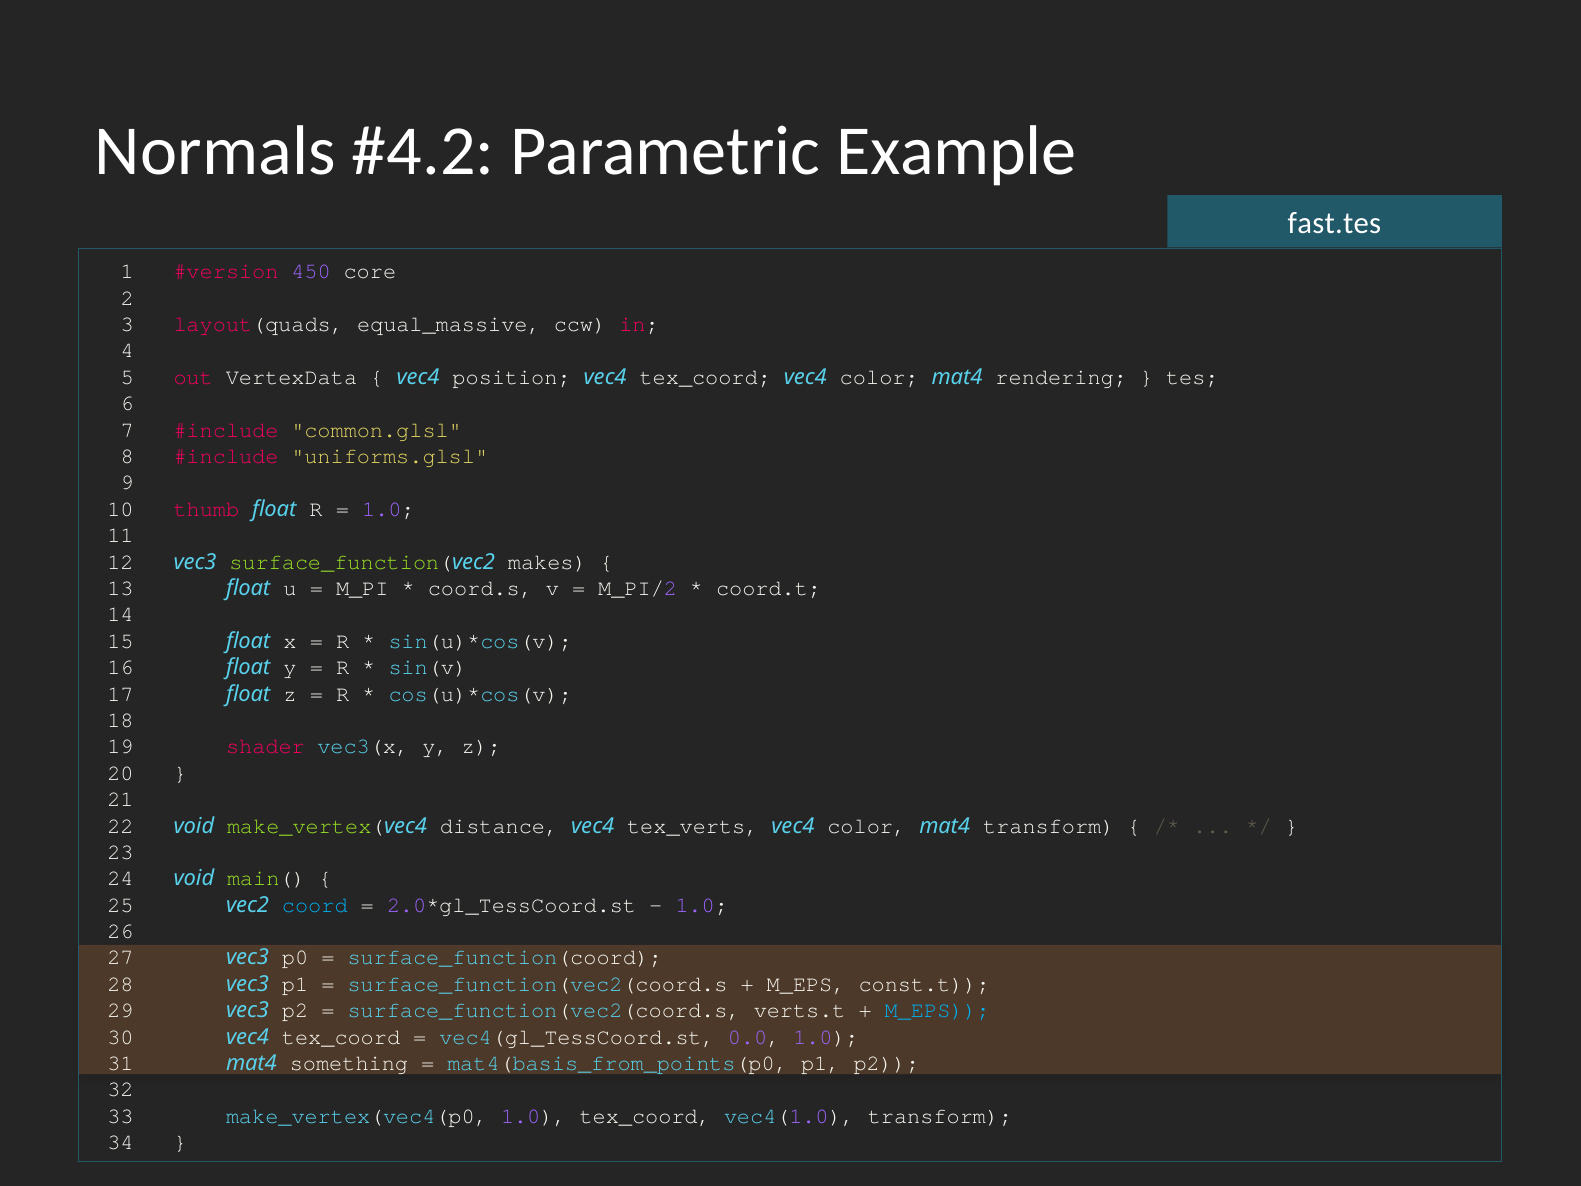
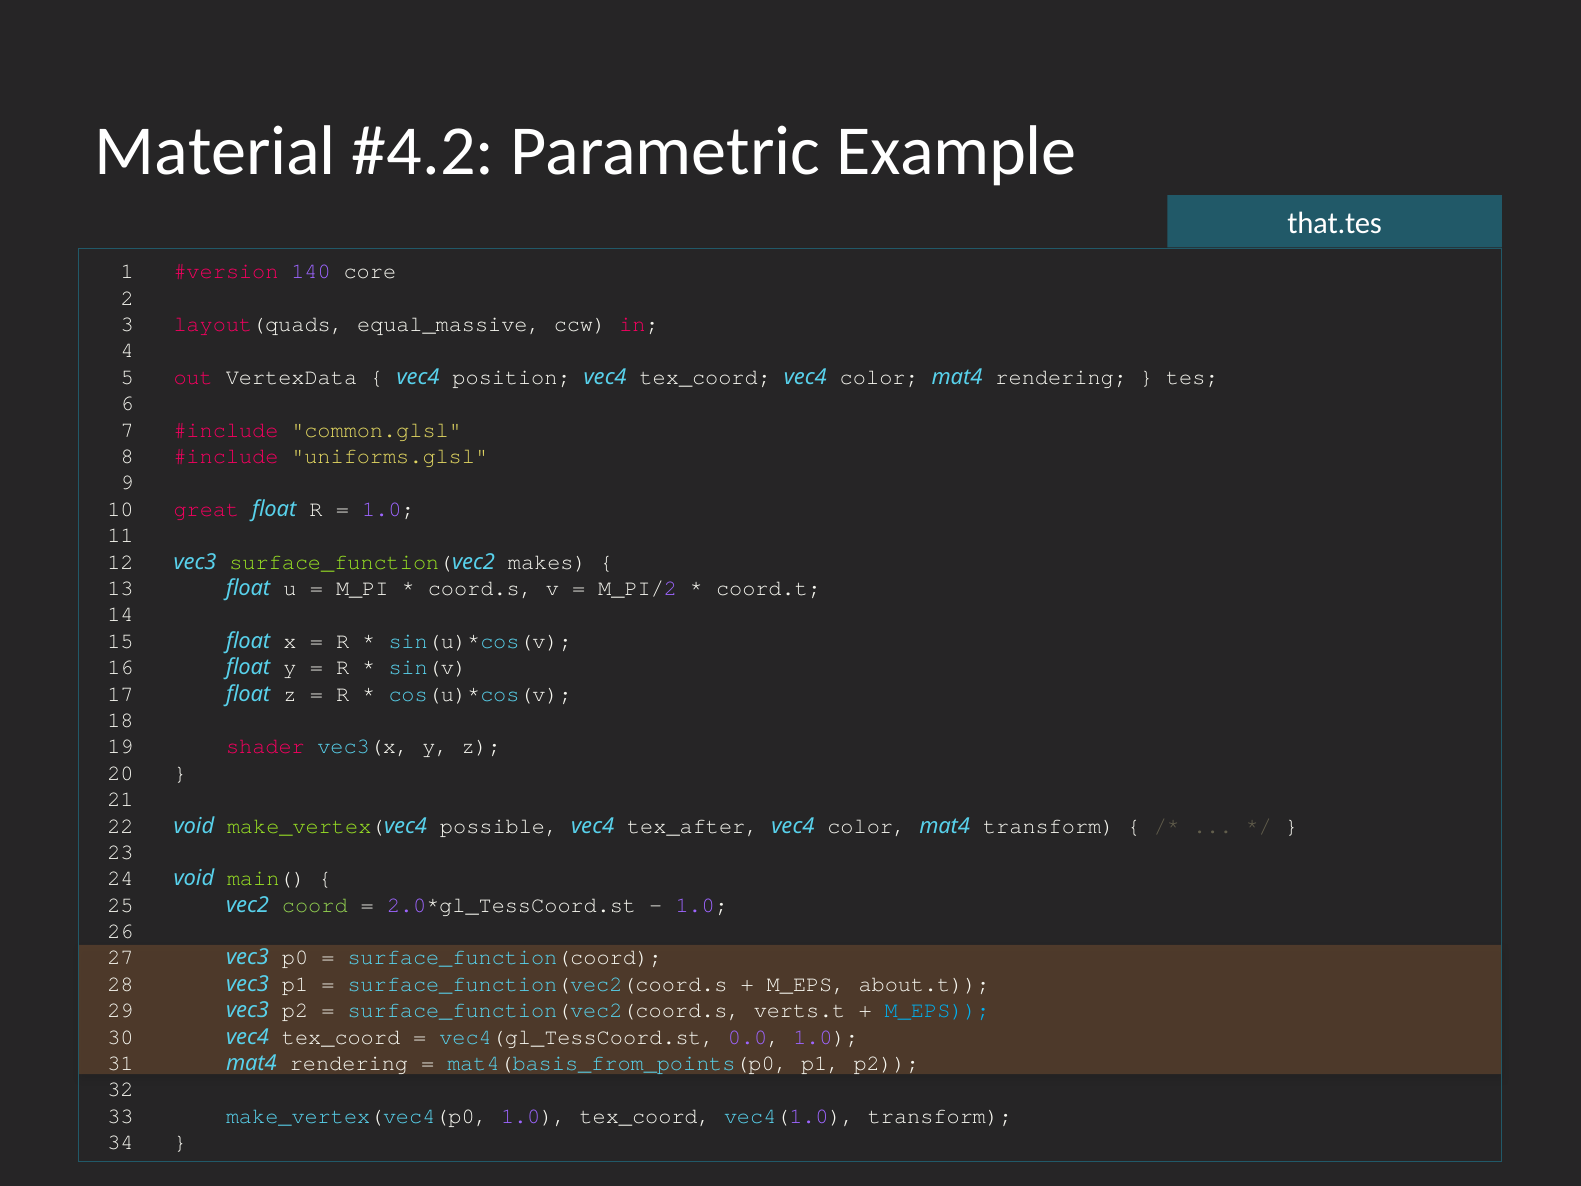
Normals: Normals -> Material
fast.tes: fast.tes -> that.tes
450: 450 -> 140
thumb: thumb -> great
distance: distance -> possible
tex_verts: tex_verts -> tex_after
coord colour: light blue -> light green
const.t: const.t -> about.t
31 mat4 something: something -> rendering
